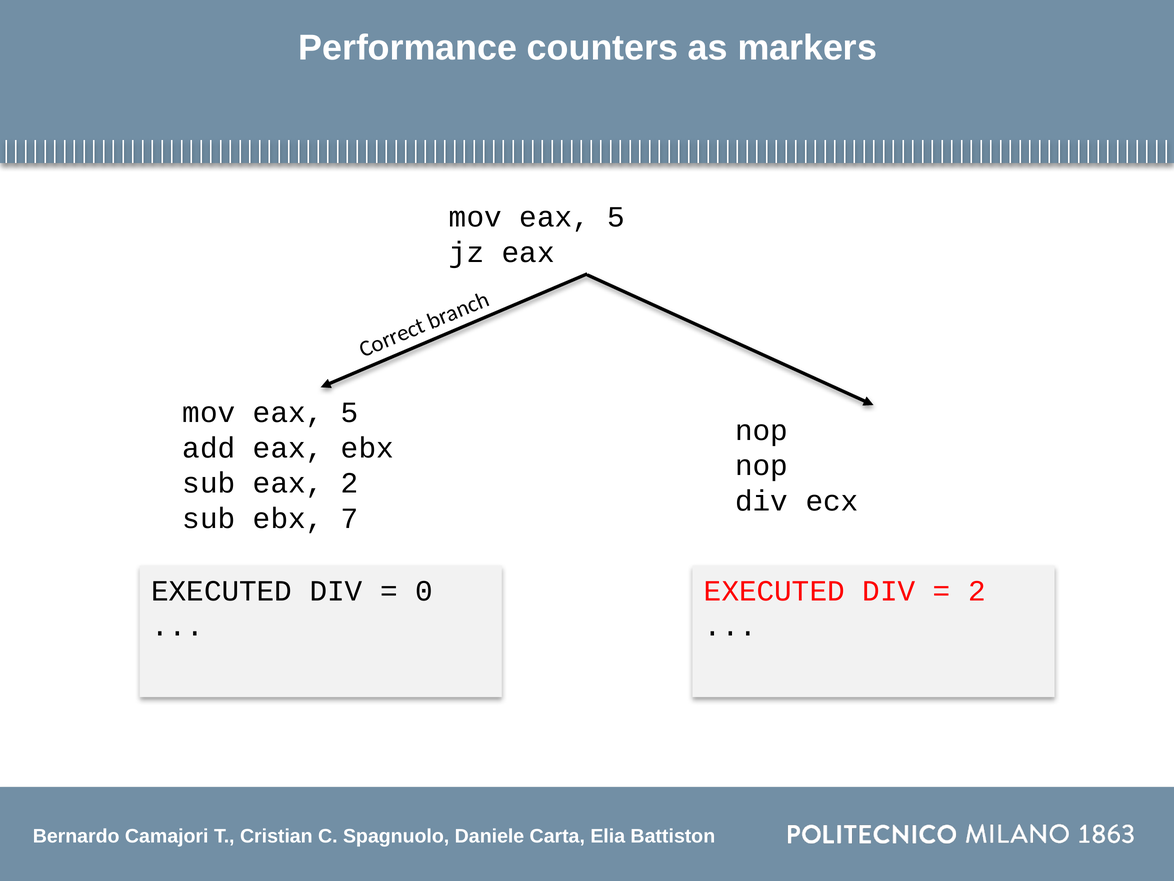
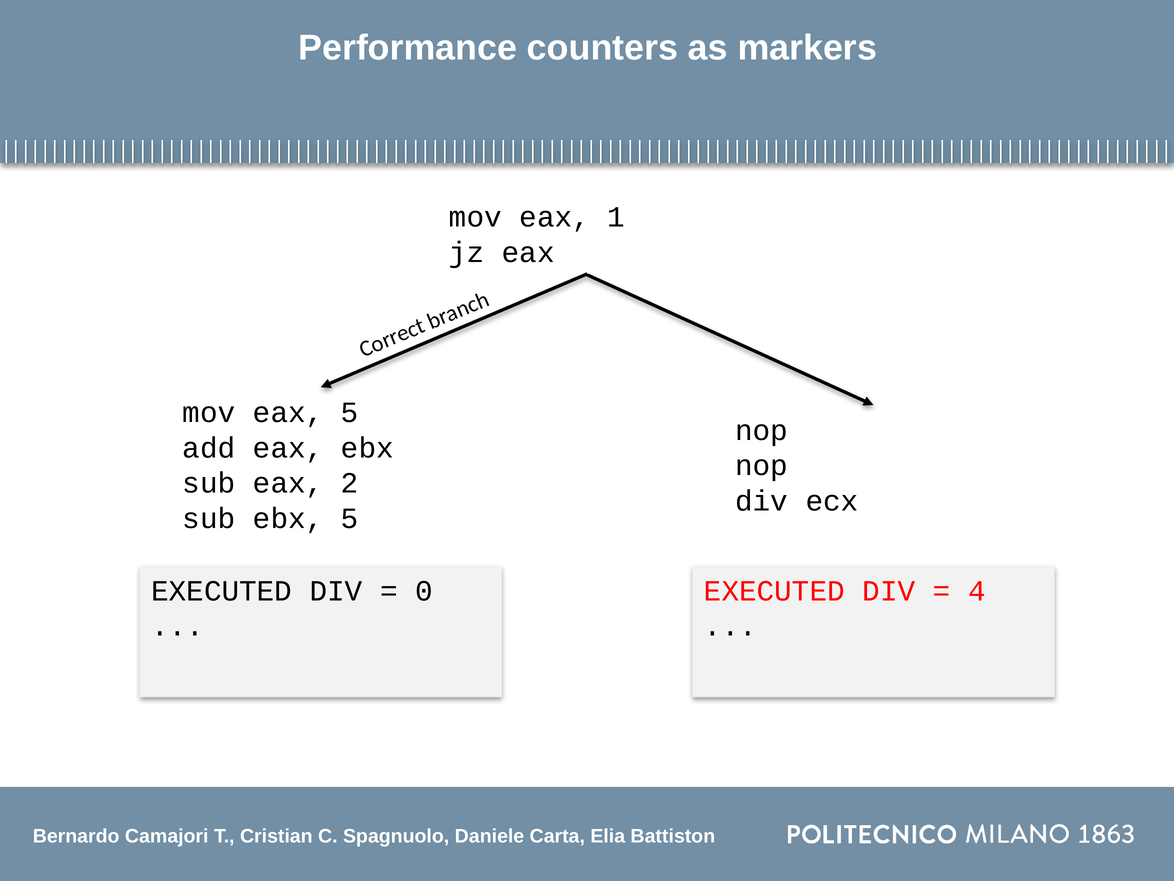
5 at (616, 217): 5 -> 1
ebx 7: 7 -> 5
2 at (977, 591): 2 -> 4
